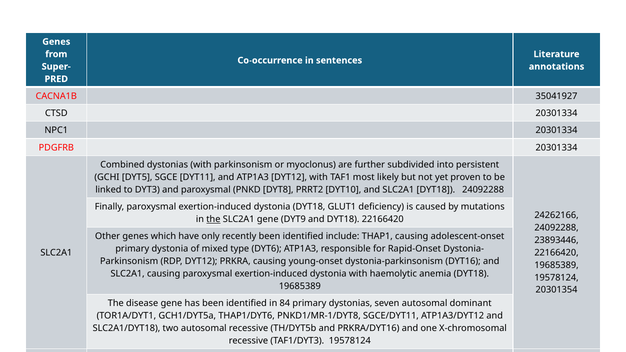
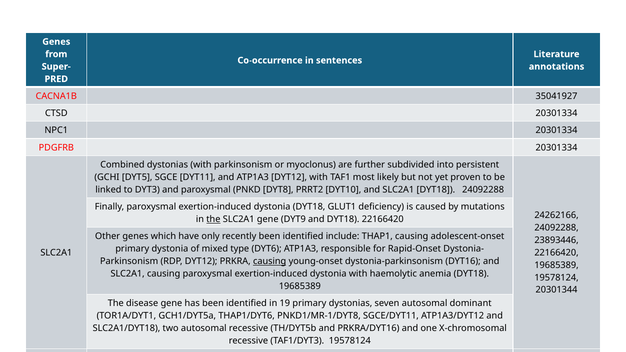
causing at (270, 261) underline: none -> present
20301354: 20301354 -> 20301344
84: 84 -> 19
